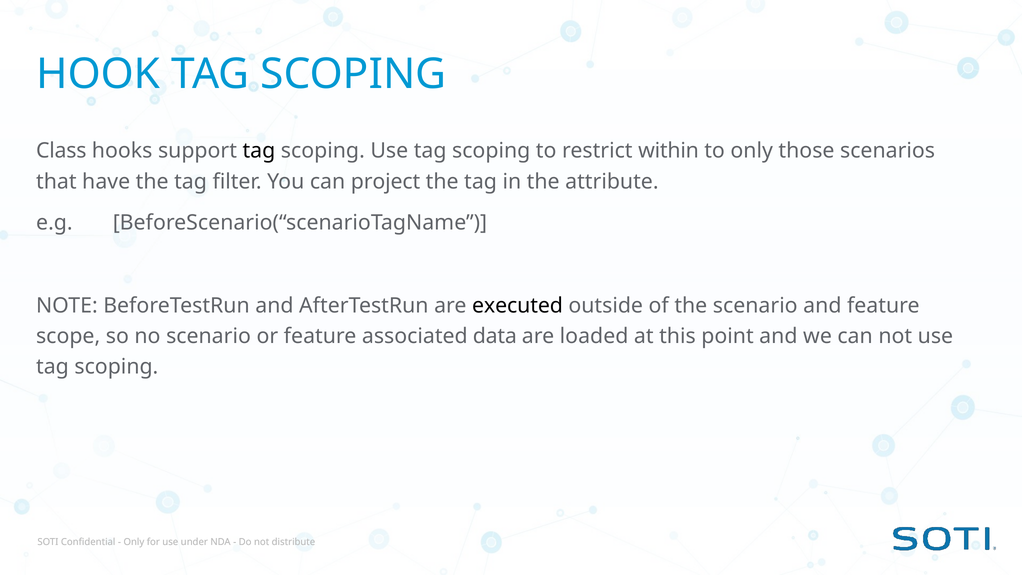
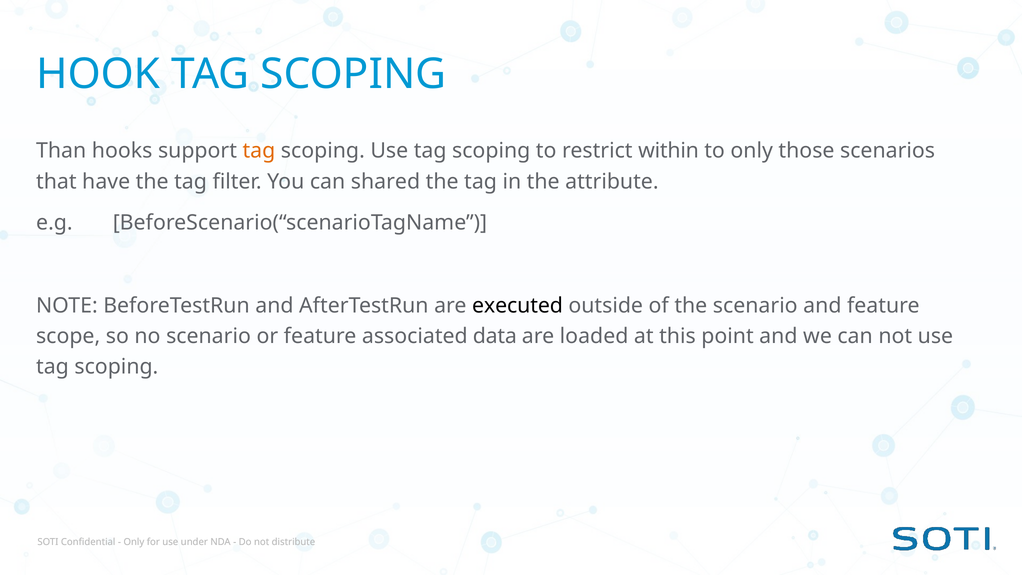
Class: Class -> Than
tag at (259, 151) colour: black -> orange
project: project -> shared
